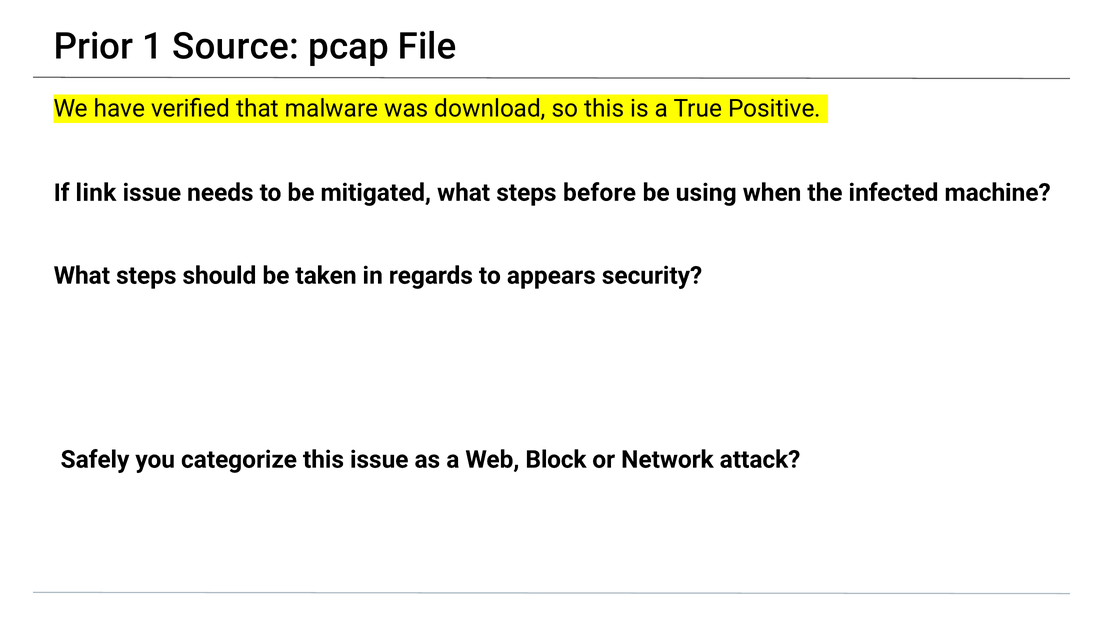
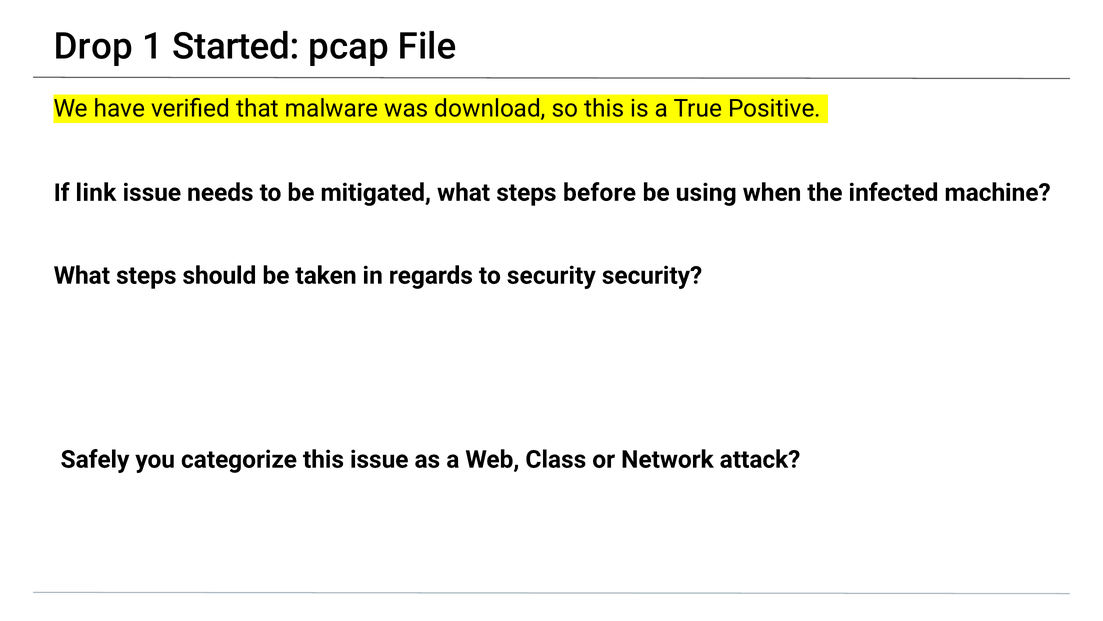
Prior: Prior -> Drop
Source: Source -> Started
to appears: appears -> security
Block: Block -> Class
